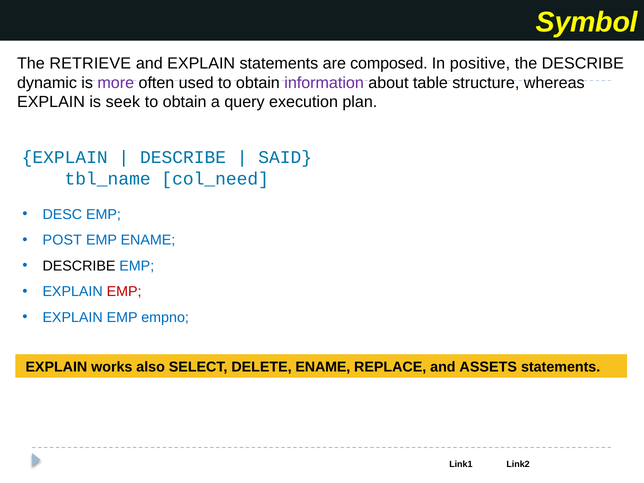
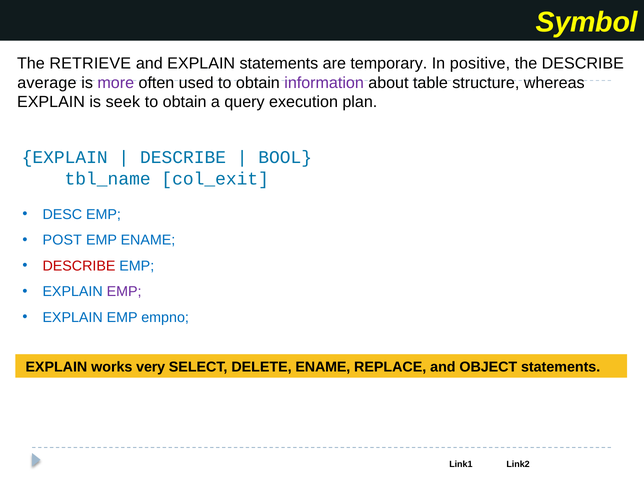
composed: composed -> temporary
dynamic: dynamic -> average
SAID: SAID -> BOOL
col_need: col_need -> col_exit
DESCRIBE at (79, 266) colour: black -> red
EMP at (124, 292) colour: red -> purple
also: also -> very
ASSETS: ASSETS -> OBJECT
